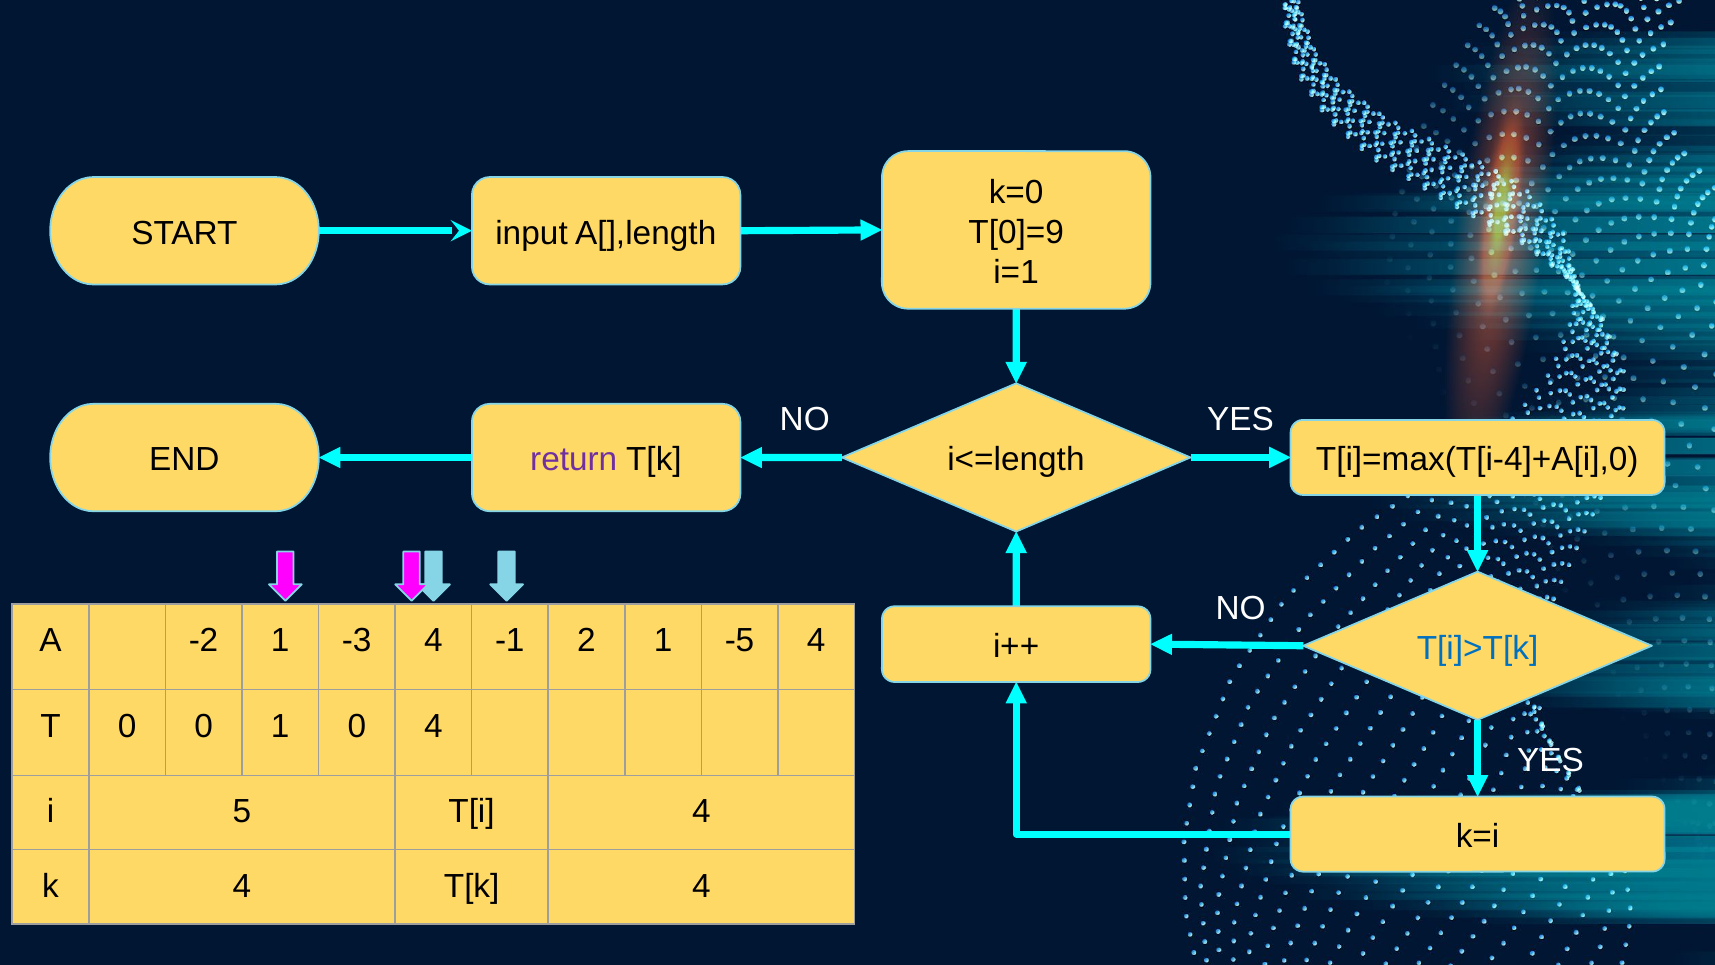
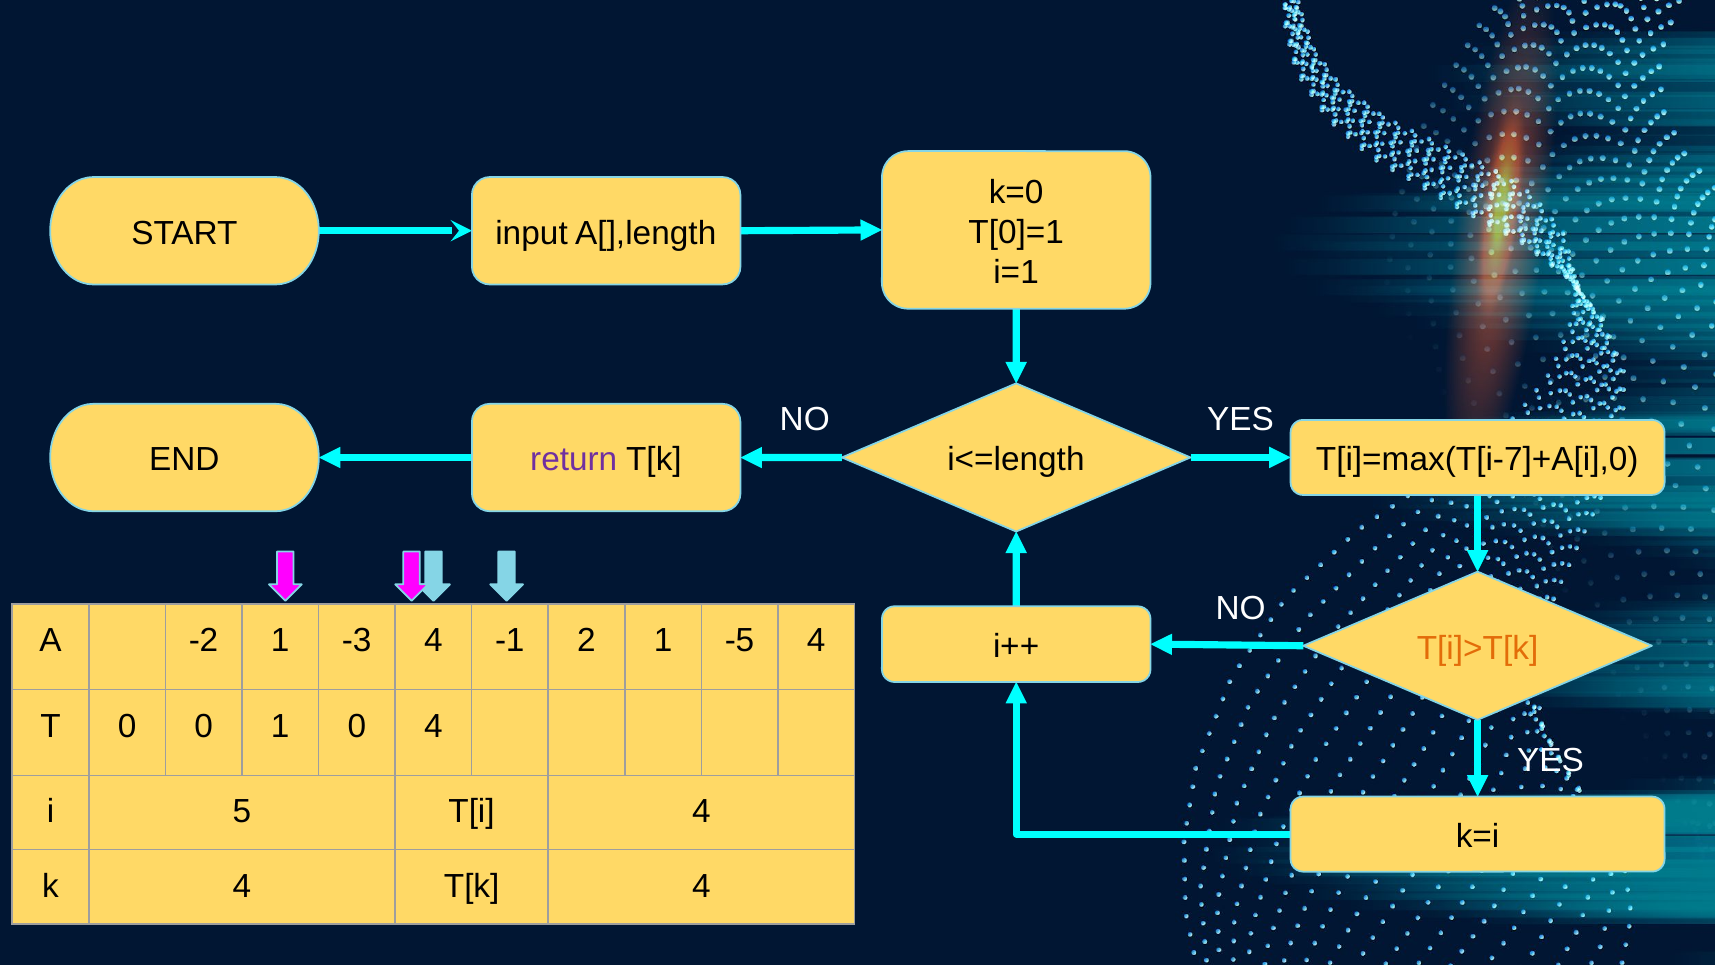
T[0]=9: T[0]=9 -> T[0]=1
T[i]=max(T[i-4]+A[i],0: T[i]=max(T[i-4]+A[i],0 -> T[i]=max(T[i-7]+A[i],0
T[i]>T[k colour: blue -> orange
